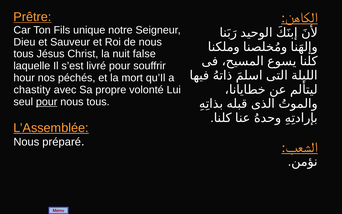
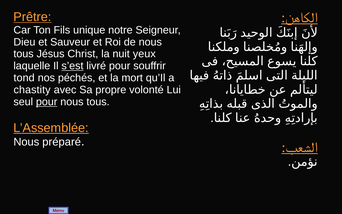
false: false -> yeux
s’est underline: none -> present
hour: hour -> tond
